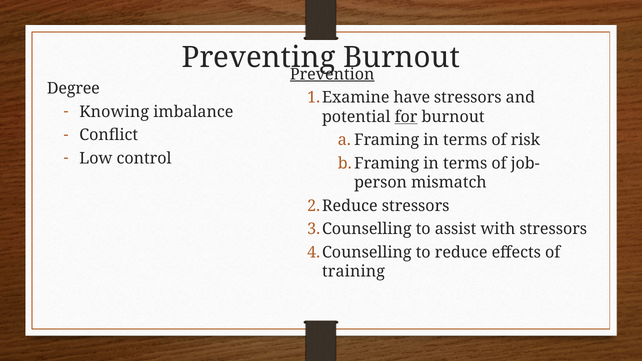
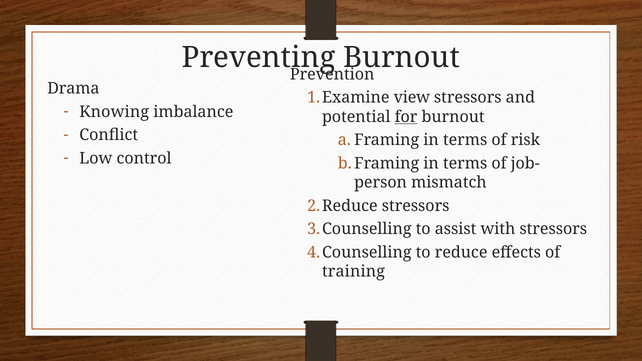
Prevention underline: present -> none
Degree: Degree -> Drama
have: have -> view
